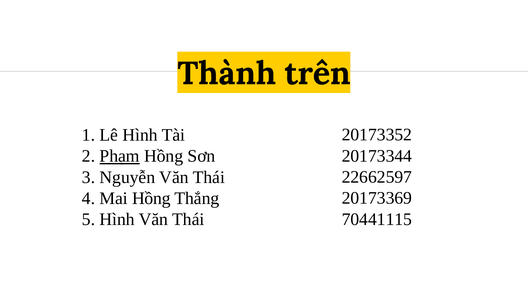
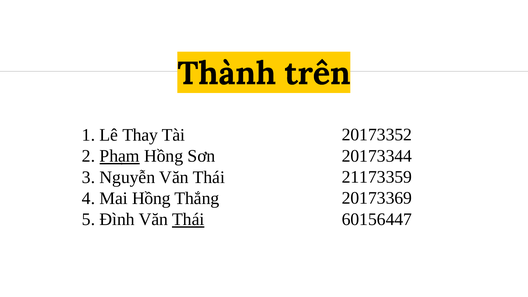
Lê Hình: Hình -> Thay
22662597: 22662597 -> 21173359
70441115: 70441115 -> 60156447
5 Hình: Hình -> Đình
Thái at (188, 219) underline: none -> present
